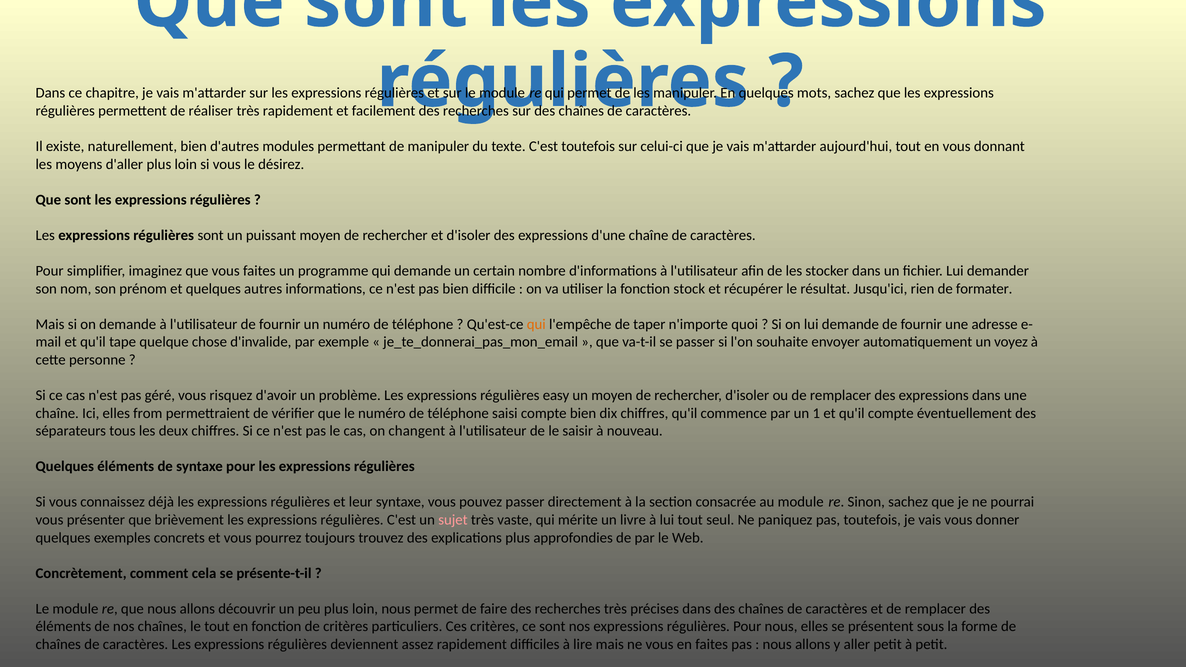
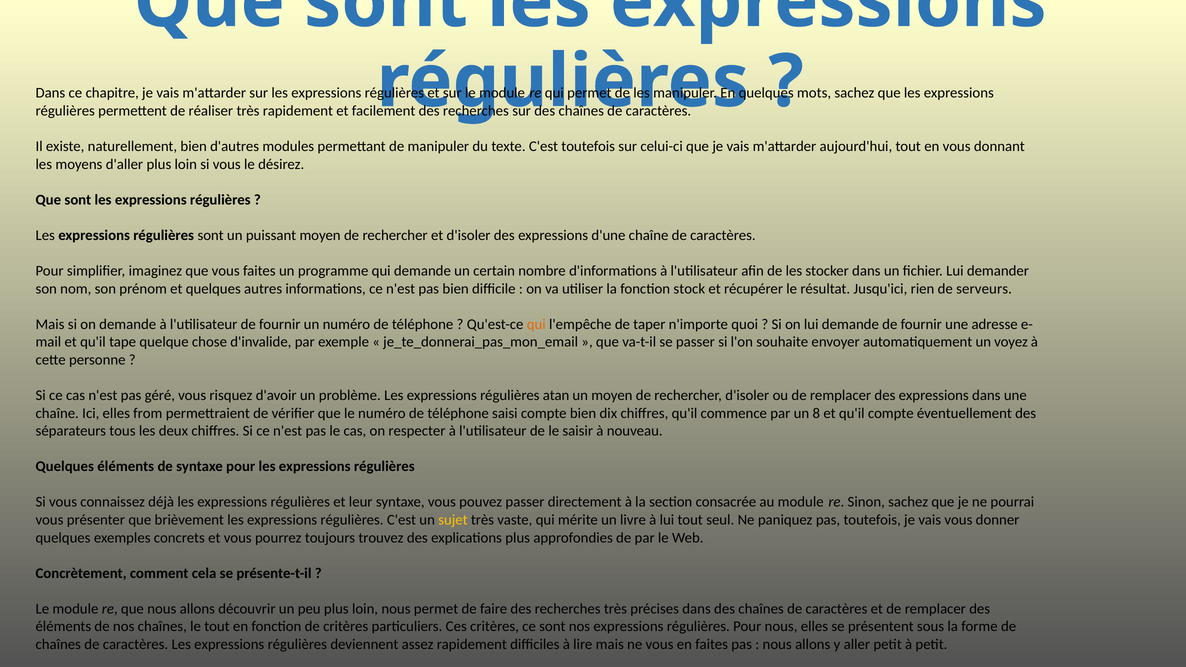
formater: formater -> serveurs
easy: easy -> atan
1: 1 -> 8
changent: changent -> respecter
sujet colour: pink -> yellow
